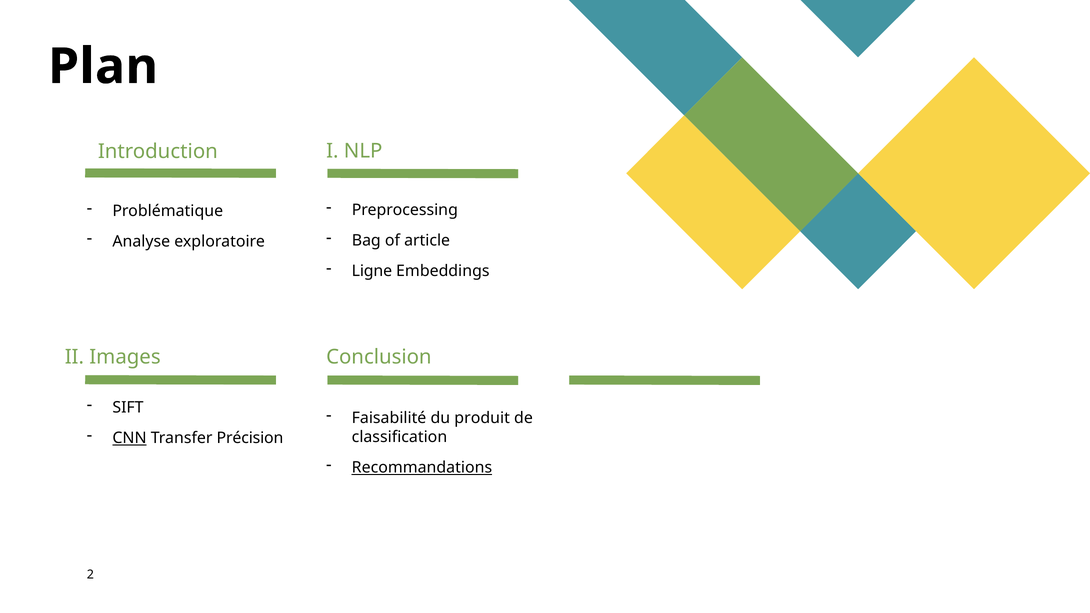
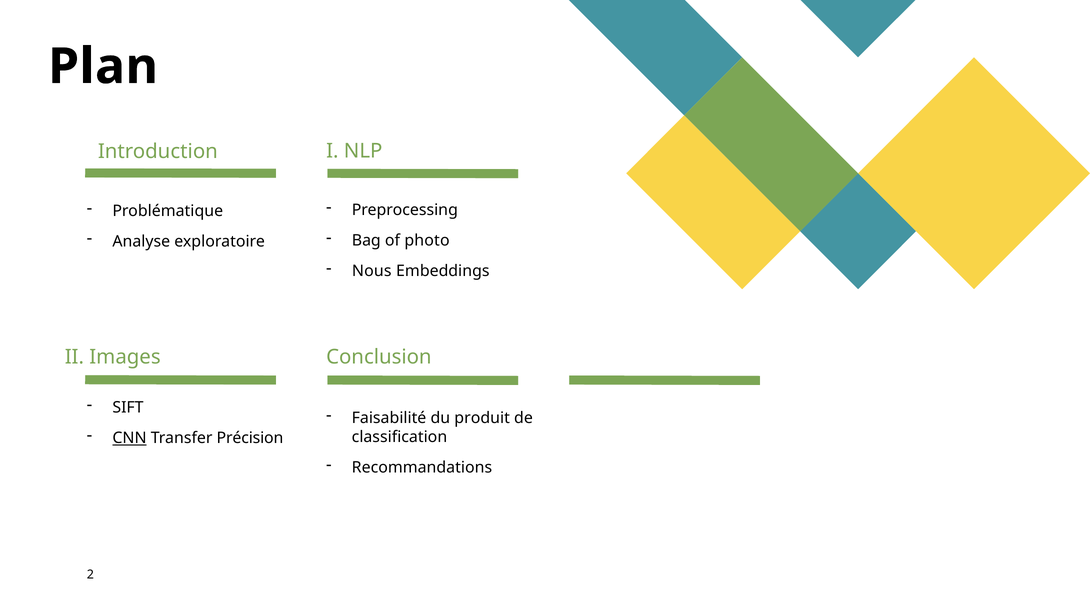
article: article -> photo
Ligne: Ligne -> Nous
Recommandations underline: present -> none
